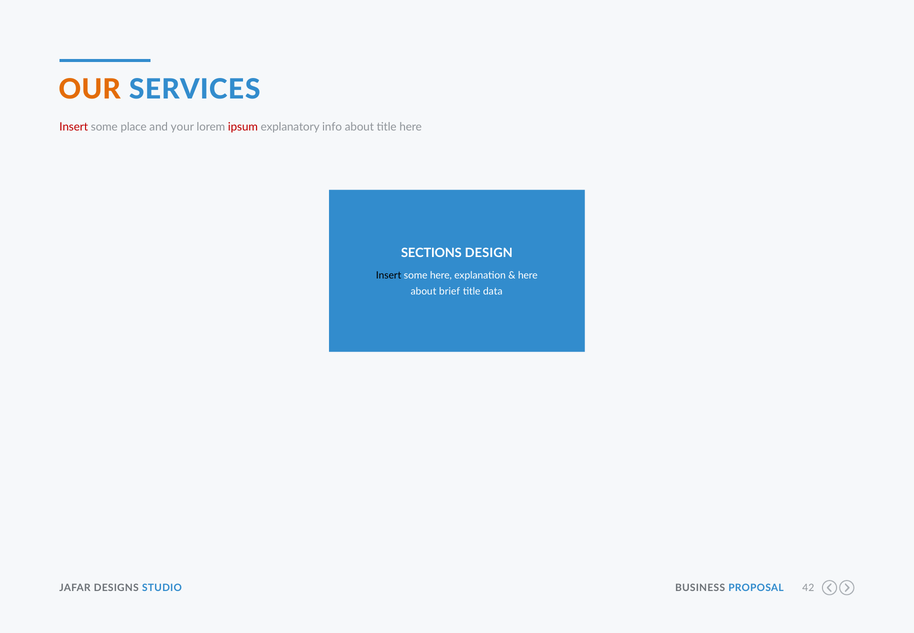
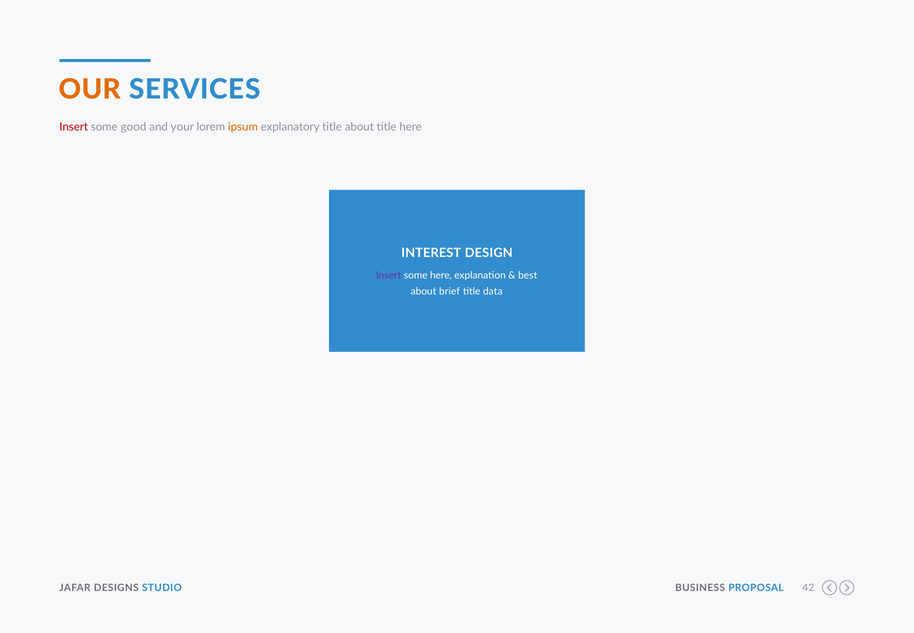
place: place -> good
ipsum colour: red -> orange
explanatory info: info -> title
SECTIONS: SECTIONS -> INTEREST
Insert at (389, 275) colour: black -> purple
here at (528, 275): here -> best
